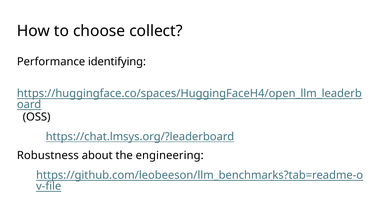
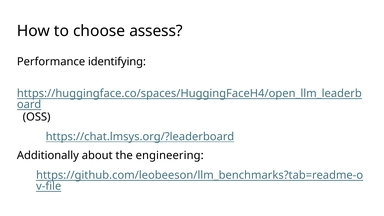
collect: collect -> assess
Robustness: Robustness -> Additionally
